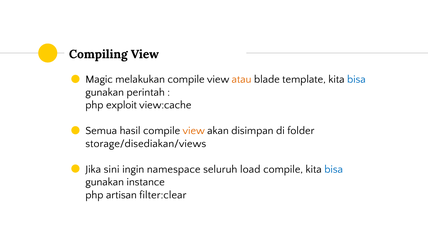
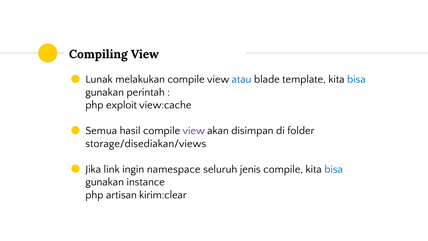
Magic: Magic -> Lunak
atau colour: orange -> blue
view at (194, 131) colour: orange -> purple
sini: sini -> link
load: load -> jenis
filter:clear: filter:clear -> kirim:clear
